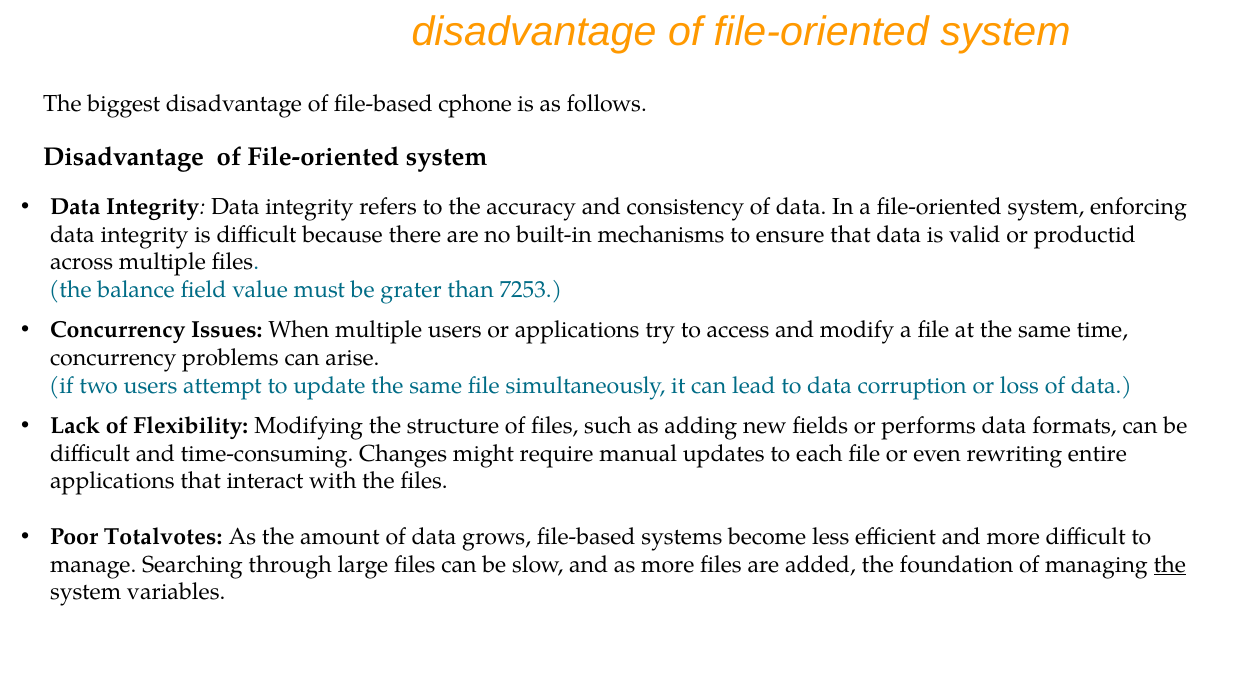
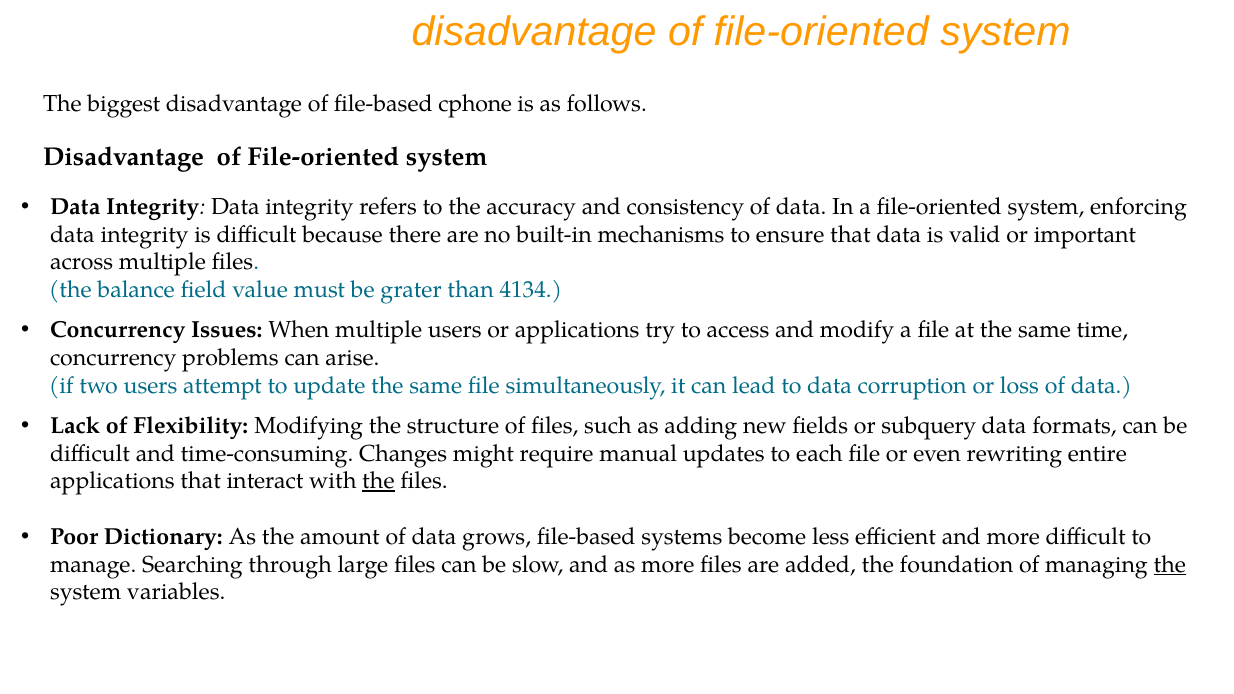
productid: productid -> important
7253: 7253 -> 4134
performs: performs -> subquery
the at (378, 481) underline: none -> present
Totalvotes: Totalvotes -> Dictionary
